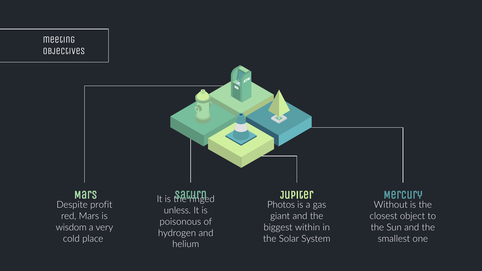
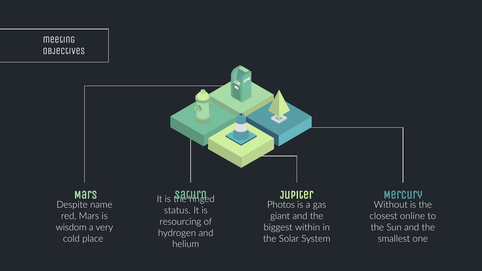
profit: profit -> name
unless: unless -> status
object: object -> online
poisonous: poisonous -> resourcing
